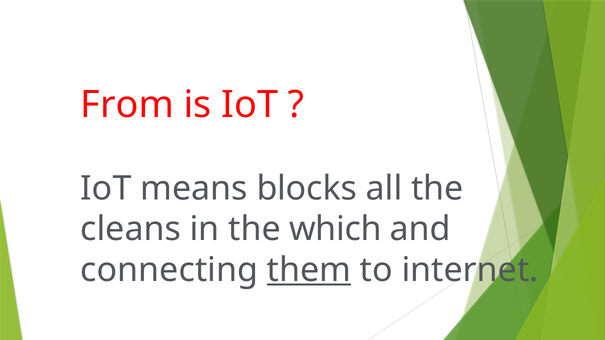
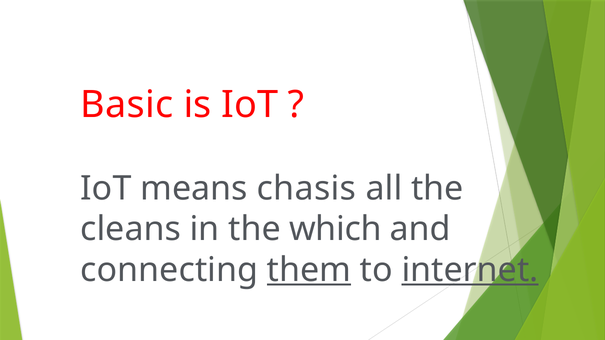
From: From -> Basic
blocks: blocks -> chasis
internet underline: none -> present
